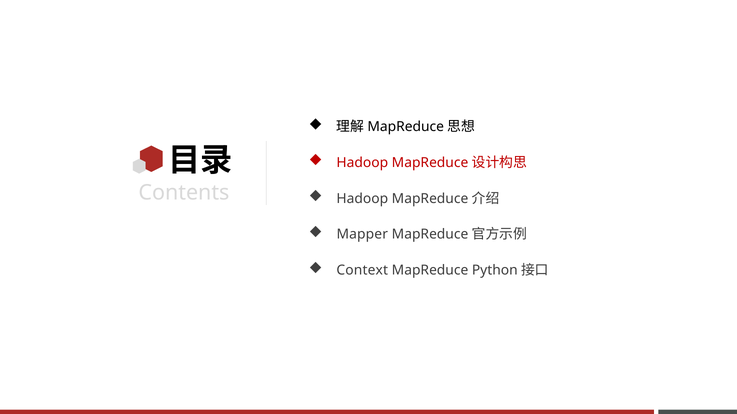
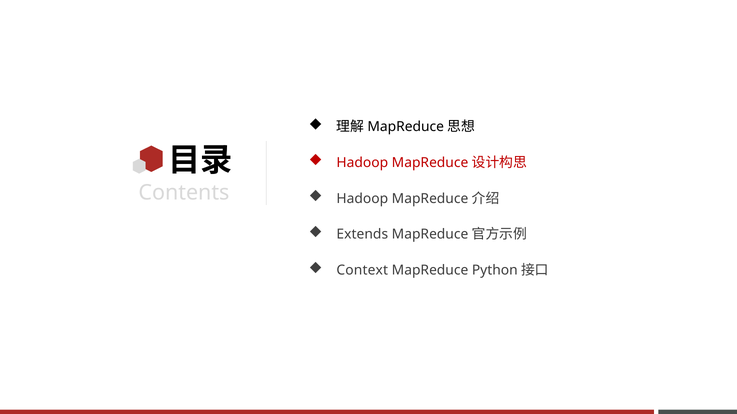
Mapper: Mapper -> Extends
